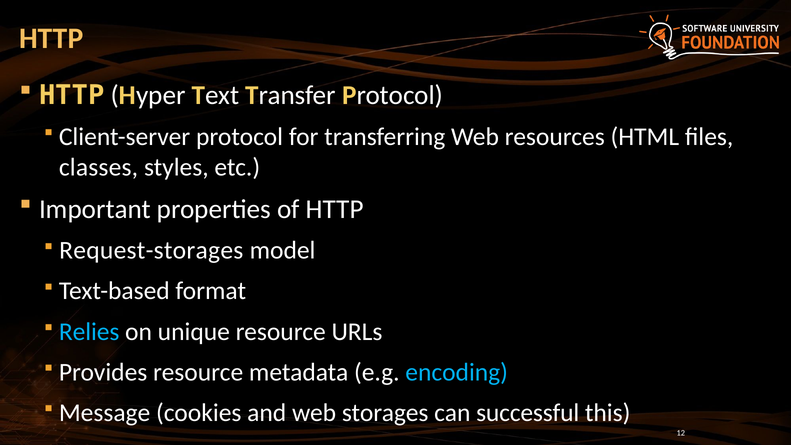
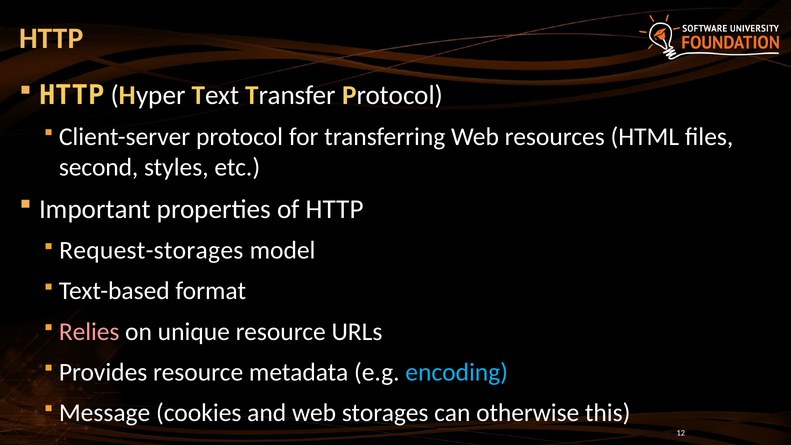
classes: classes -> second
Relies colour: light blue -> pink
successful: successful -> otherwise
